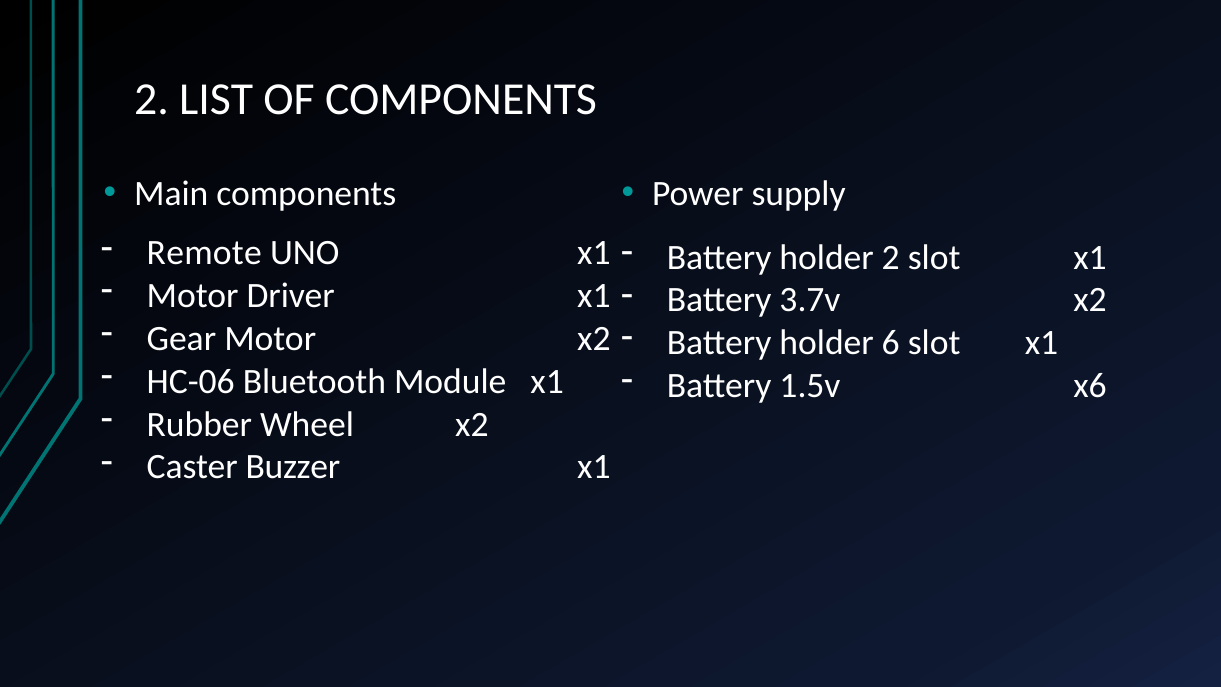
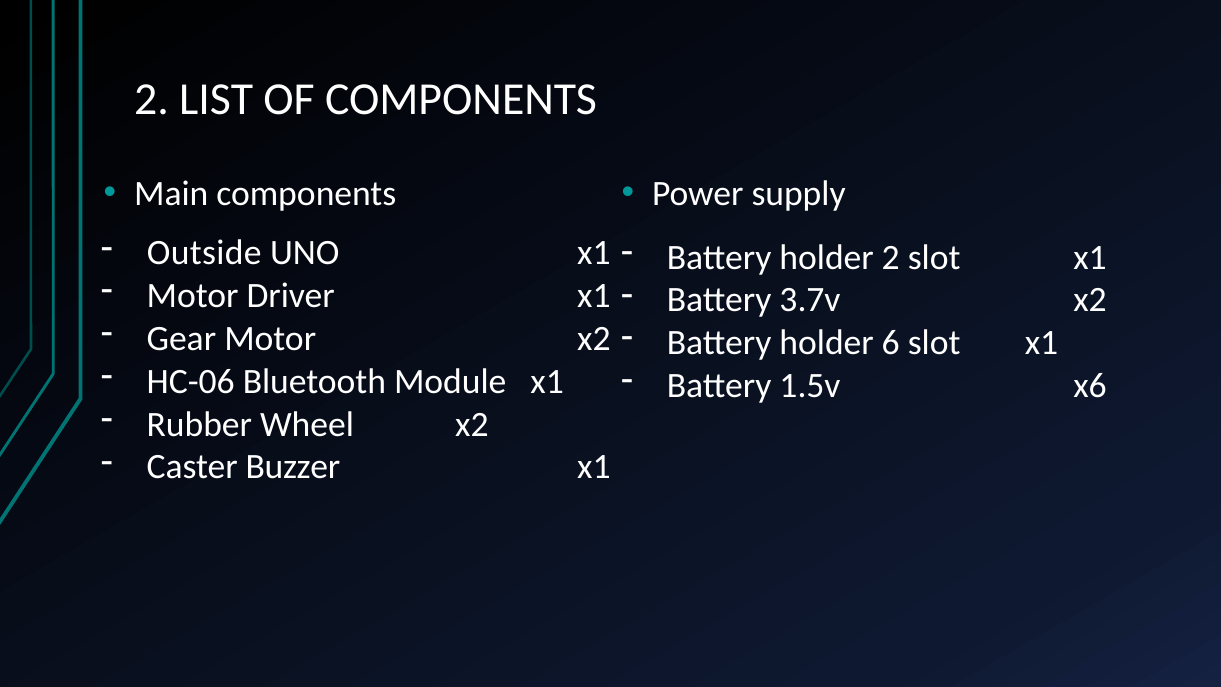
Remote: Remote -> Outside
